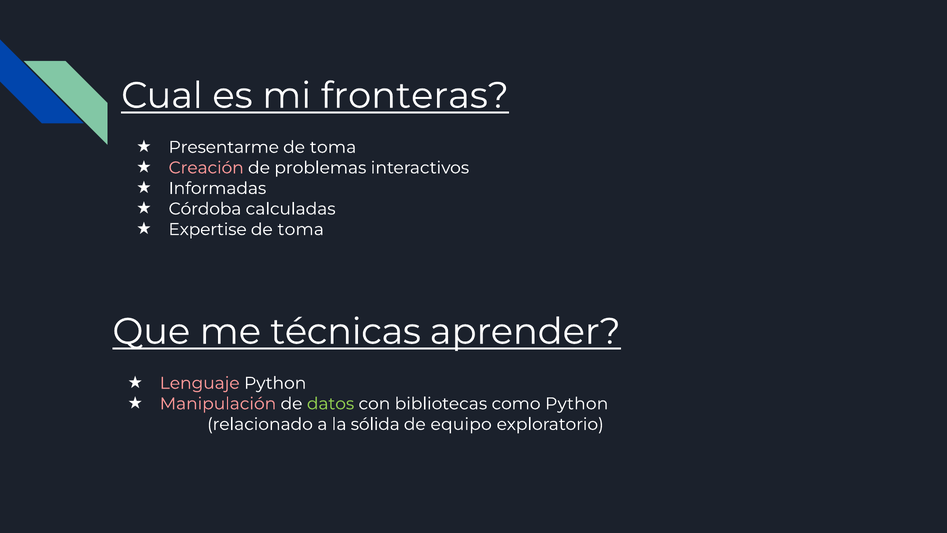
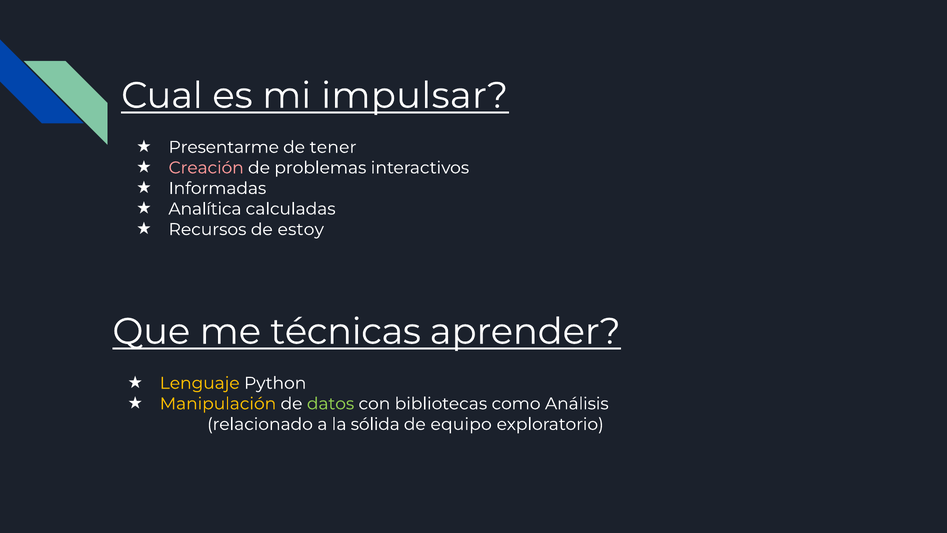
fronteras: fronteras -> impulsar
toma at (333, 147): toma -> tener
Córdoba: Córdoba -> Analítica
Expertise: Expertise -> Recursos
toma at (301, 229): toma -> estoy
Lenguaje colour: pink -> yellow
Manipulación colour: pink -> yellow
como Python: Python -> Análisis
